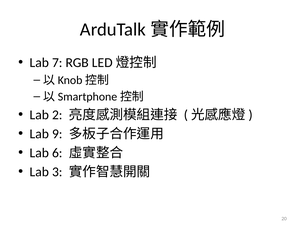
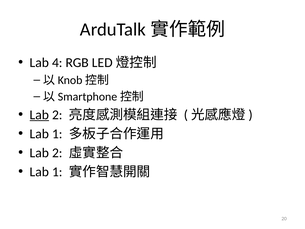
7: 7 -> 4
Lab at (39, 115) underline: none -> present
9 at (57, 134): 9 -> 1
6 at (57, 153): 6 -> 2
3 at (57, 172): 3 -> 1
